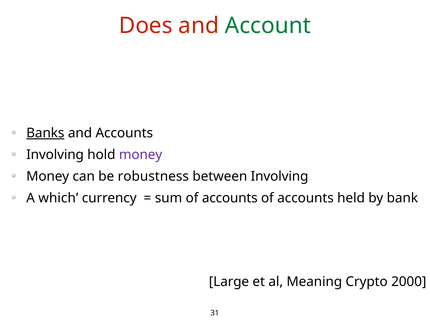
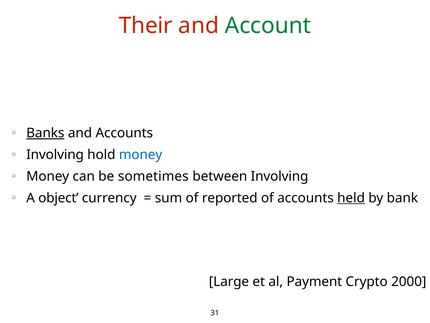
Does: Does -> Their
money at (141, 154) colour: purple -> blue
robustness: robustness -> sometimes
which: which -> object
sum of accounts: accounts -> reported
held underline: none -> present
Meaning: Meaning -> Payment
